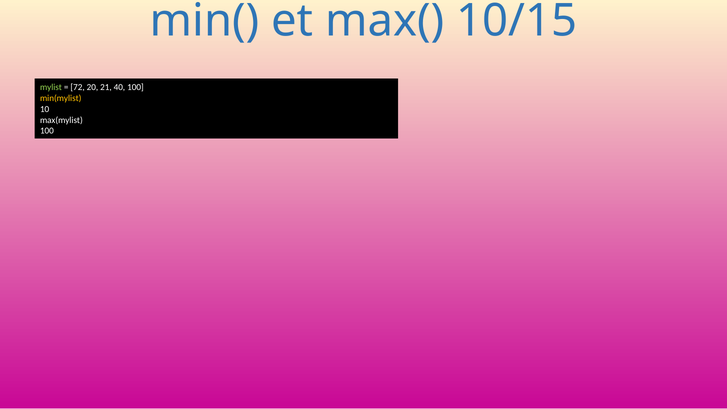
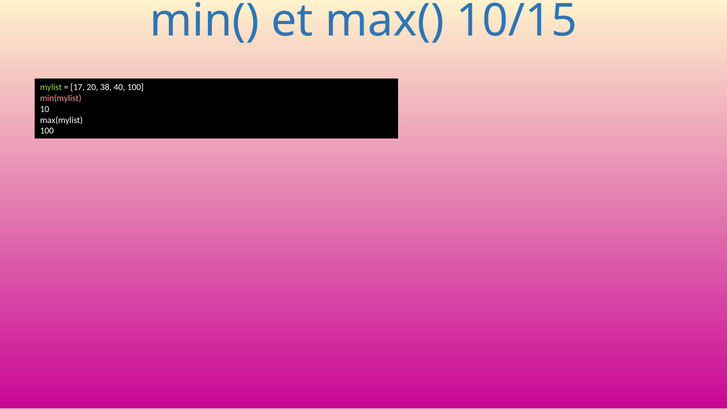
72: 72 -> 17
21: 21 -> 38
min(mylist colour: yellow -> pink
